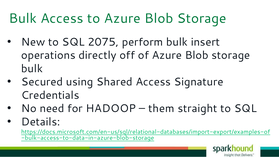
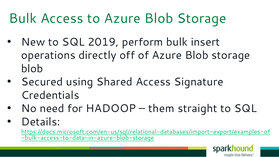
2075: 2075 -> 2019
bulk at (32, 69): bulk -> blob
